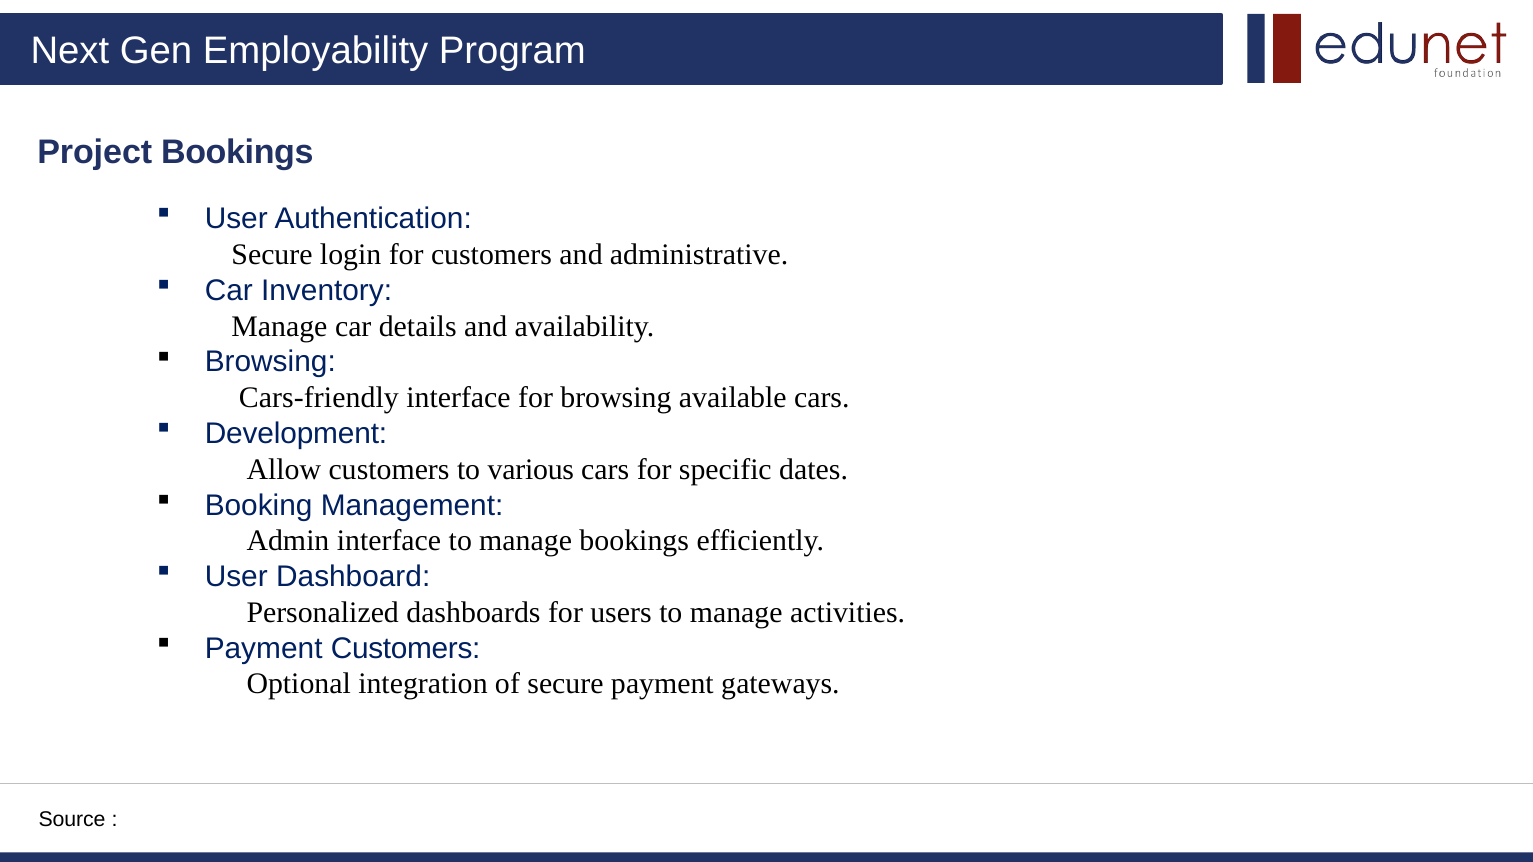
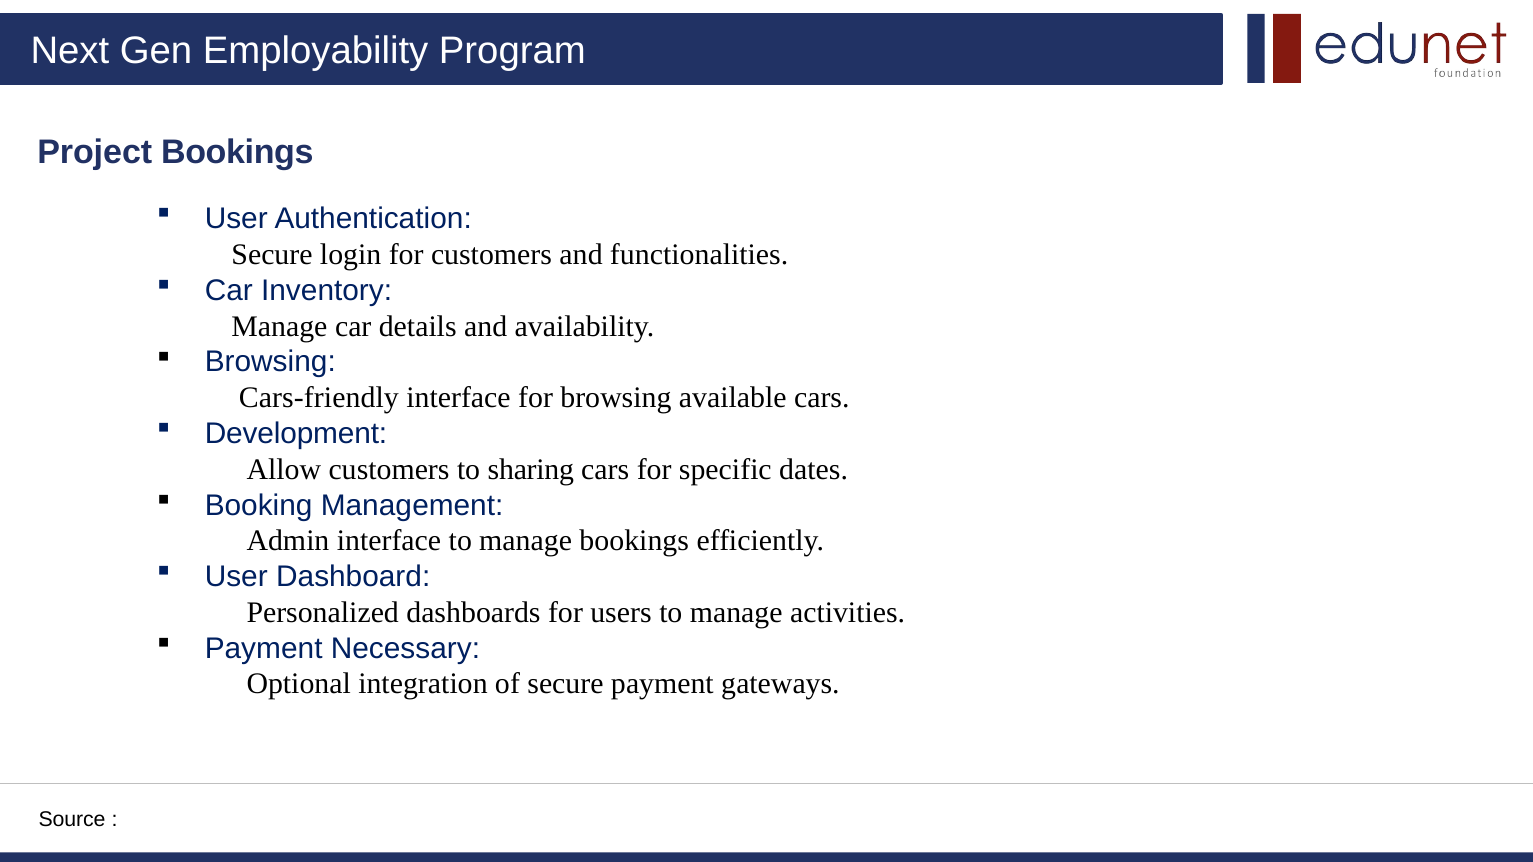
administrative: administrative -> functionalities
various: various -> sharing
Payment Customers: Customers -> Necessary
